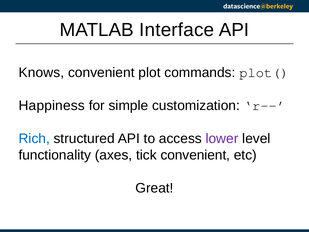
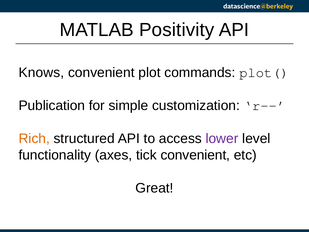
Interface: Interface -> Positivity
Happiness: Happiness -> Publication
Rich colour: blue -> orange
